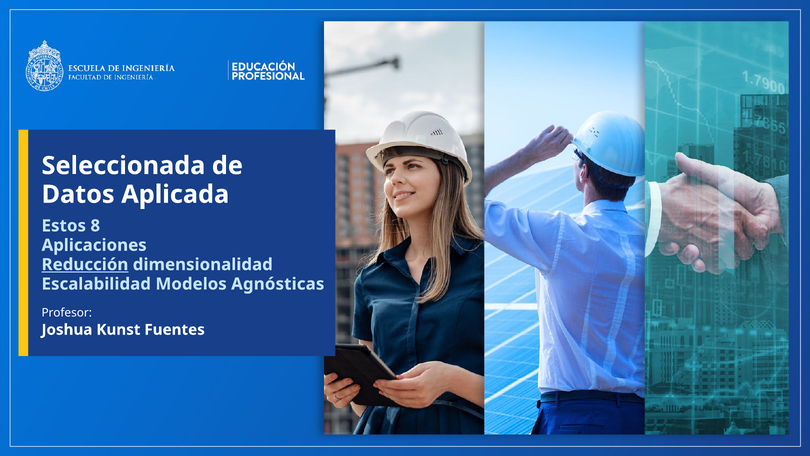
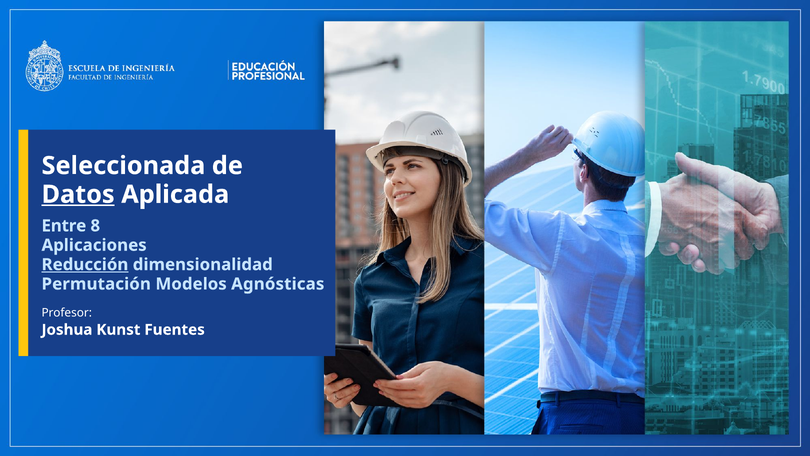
Datos underline: none -> present
Estos: Estos -> Entre
Escalabilidad: Escalabilidad -> Permutación
